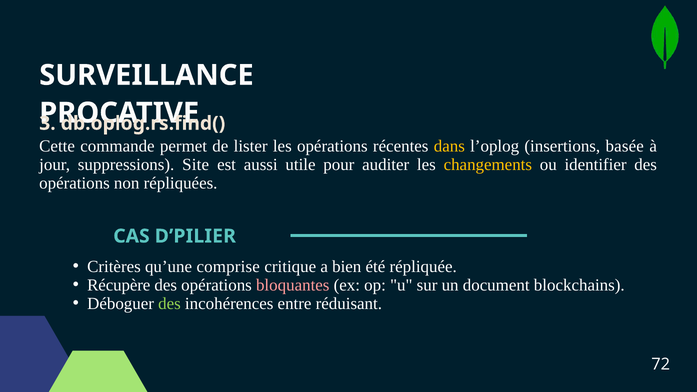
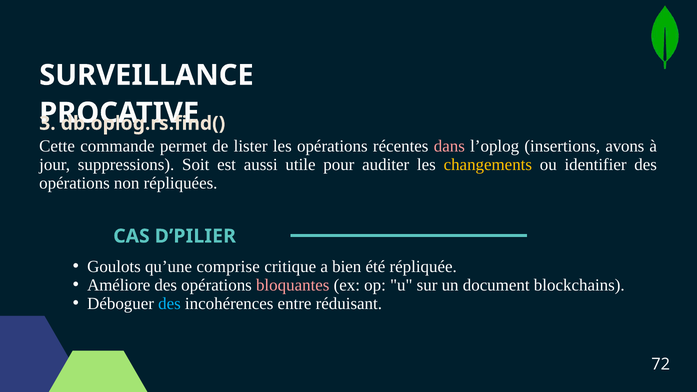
dans colour: yellow -> pink
basée: basée -> avons
Site: Site -> Soit
Critères: Critères -> Goulots
Récupère: Récupère -> Améliore
des at (169, 304) colour: light green -> light blue
